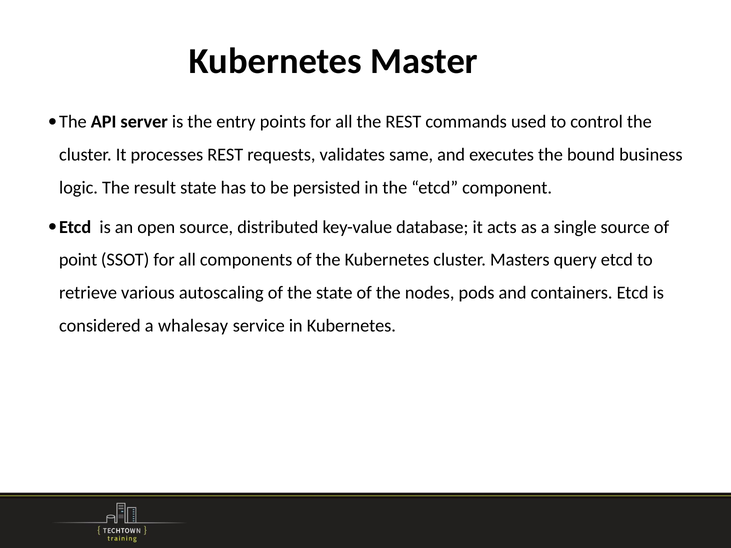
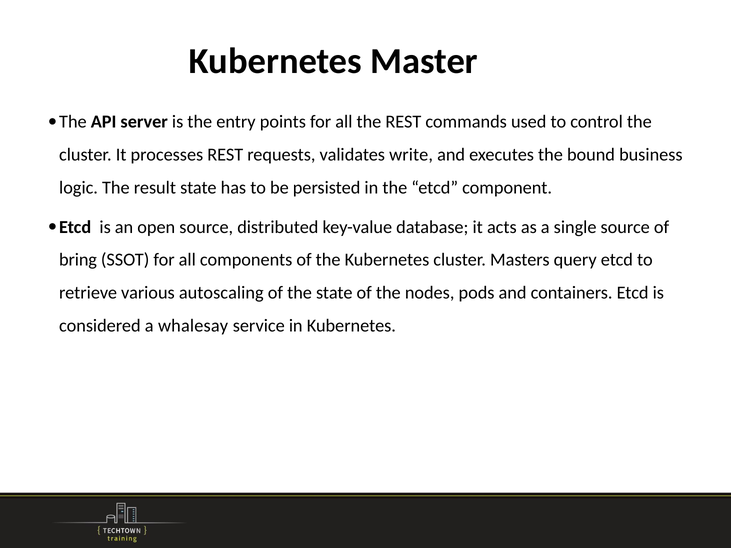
same: same -> write
point: point -> bring
